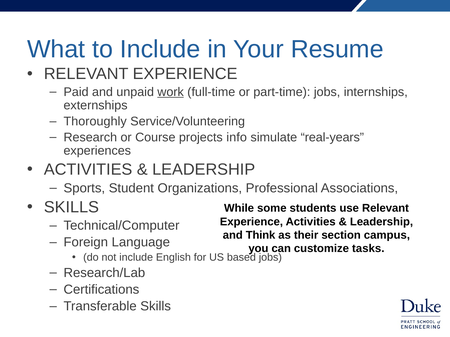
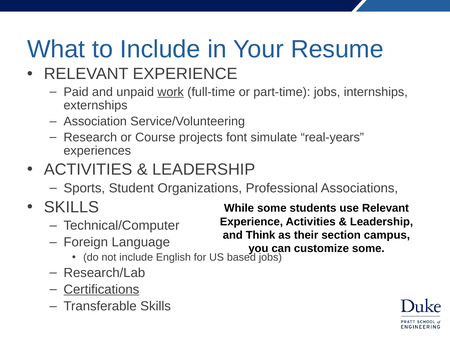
Thoroughly: Thoroughly -> Association
info: info -> font
customize tasks: tasks -> some
Certifications underline: none -> present
